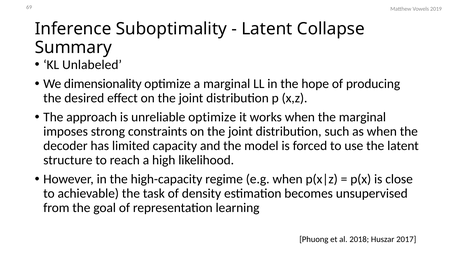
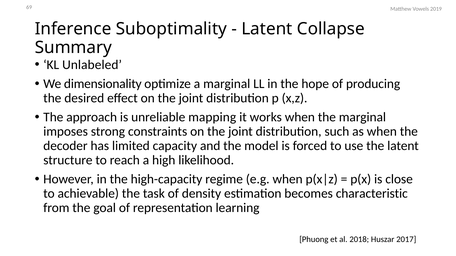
unreliable optimize: optimize -> mapping
unsupervised: unsupervised -> characteristic
